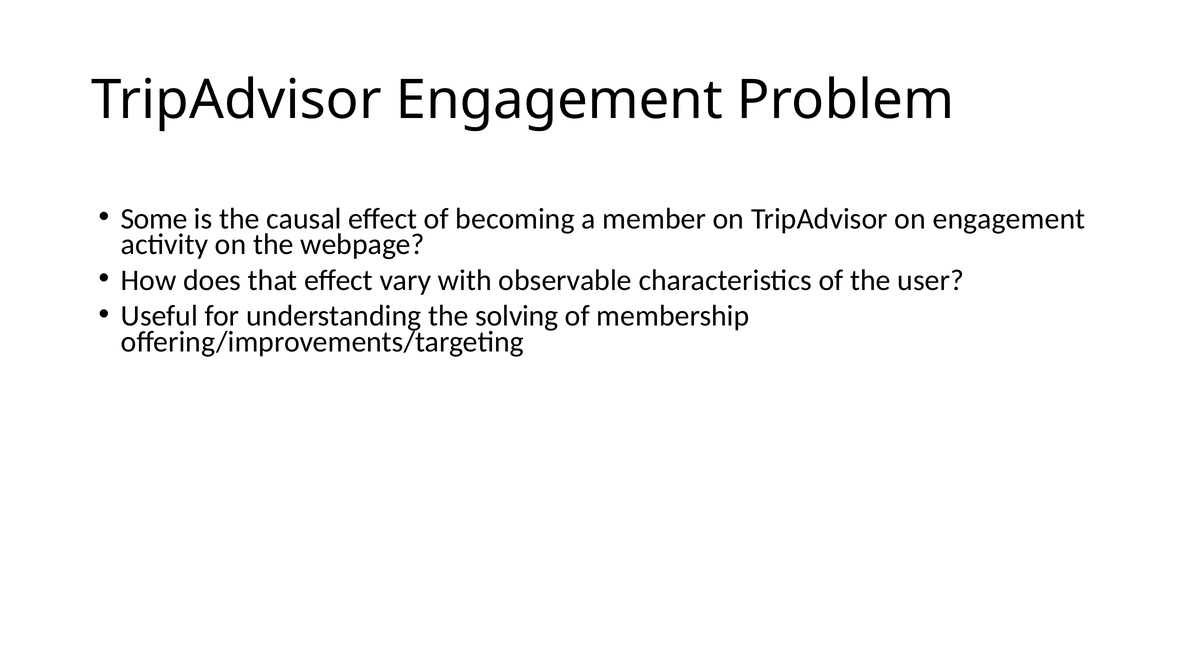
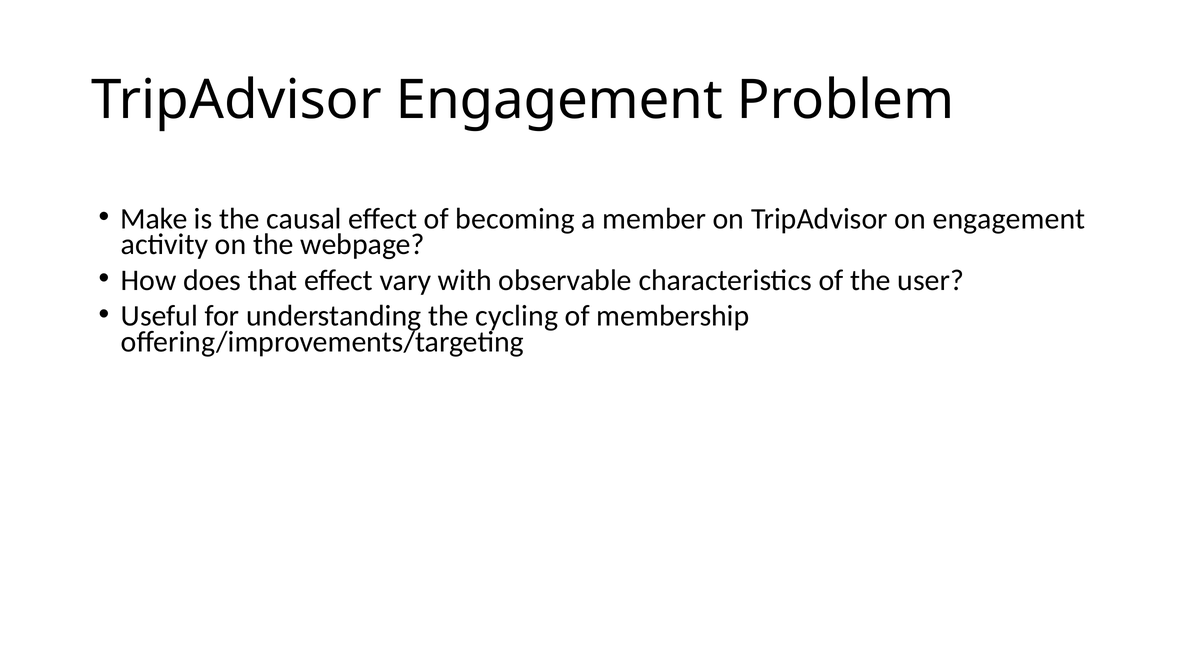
Some: Some -> Make
solving: solving -> cycling
